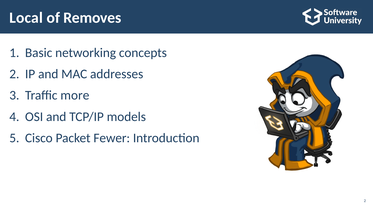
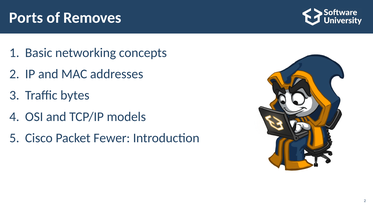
Local: Local -> Ports
more: more -> bytes
